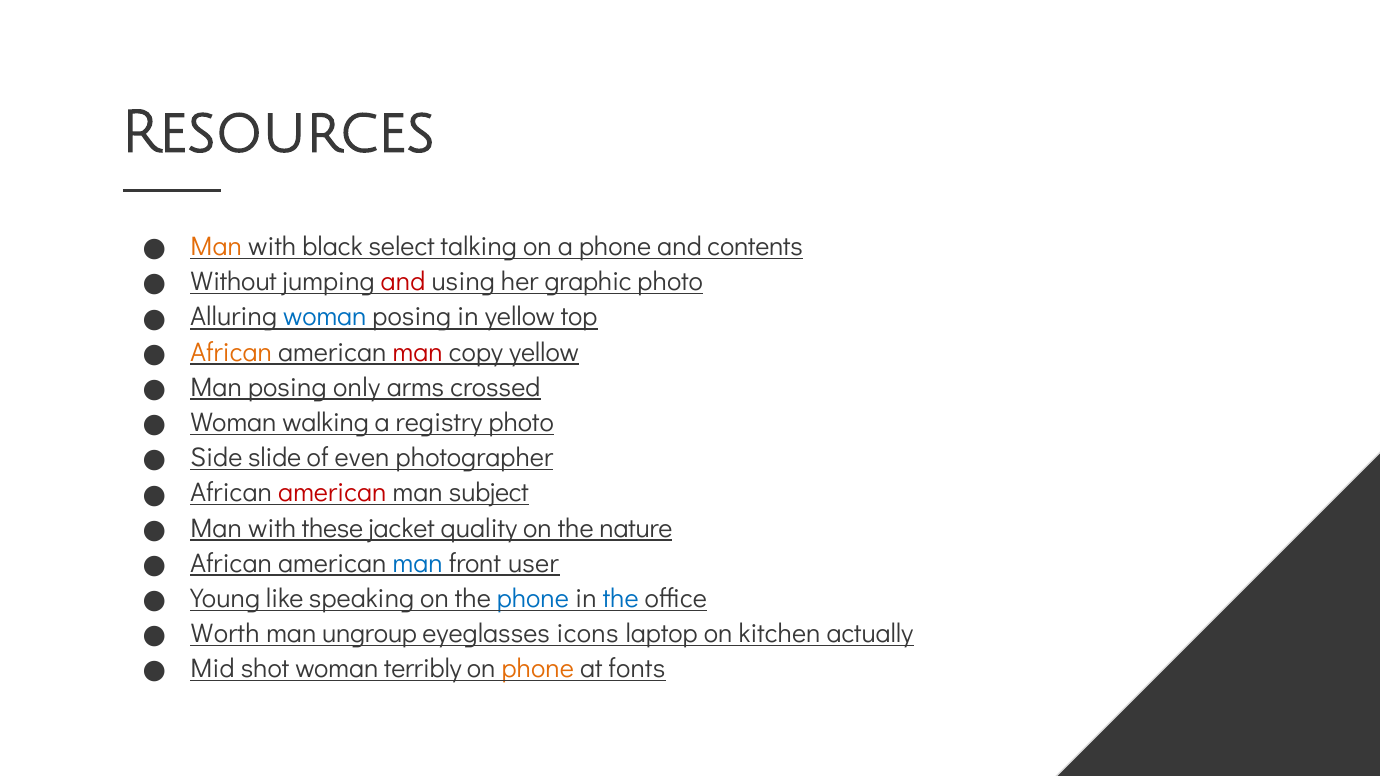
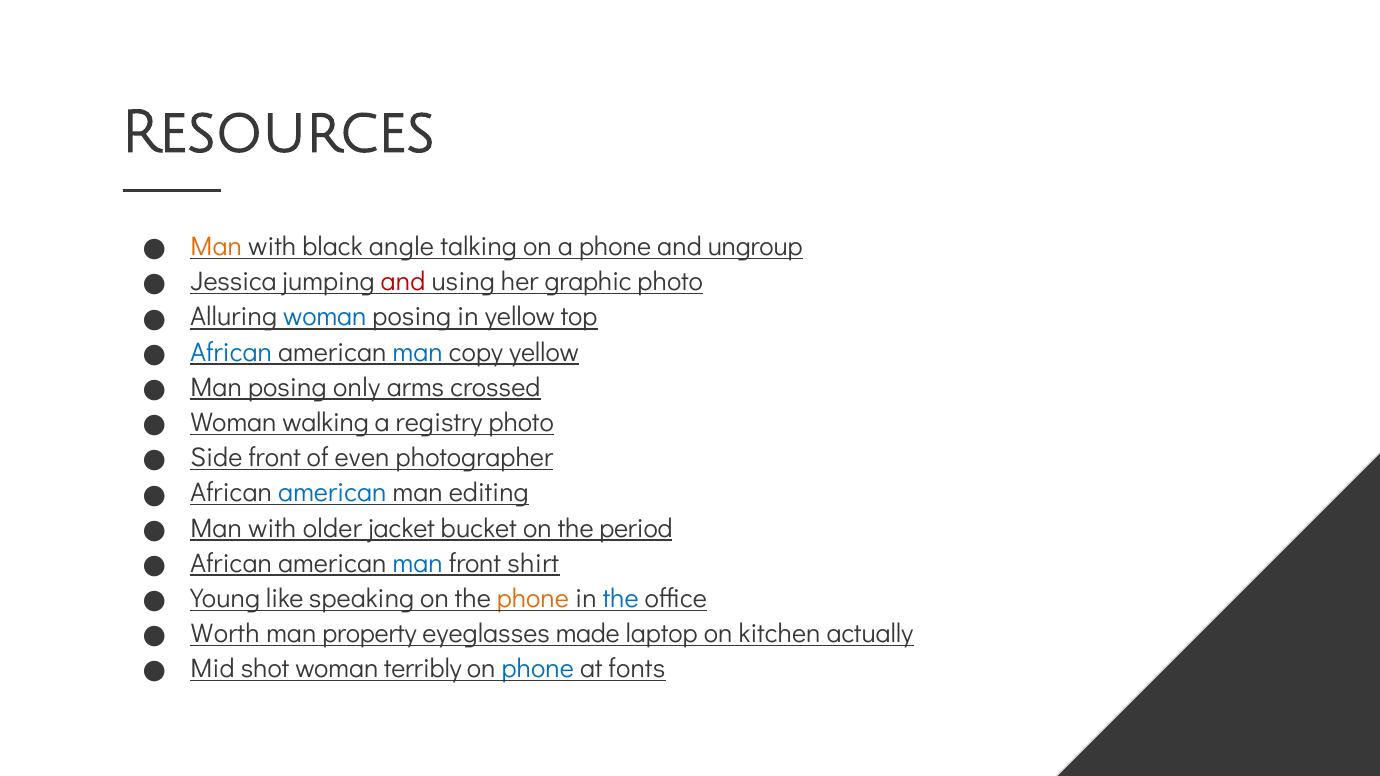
select: select -> angle
contents: contents -> ungroup
Without: Without -> Jessica
African at (231, 352) colour: orange -> blue
man at (418, 352) colour: red -> blue
Side slide: slide -> front
american at (332, 493) colour: red -> blue
subject: subject -> editing
these: these -> older
quality: quality -> bucket
nature: nature -> period
user: user -> shirt
phone at (533, 599) colour: blue -> orange
ungroup: ungroup -> property
icons: icons -> made
phone at (538, 669) colour: orange -> blue
